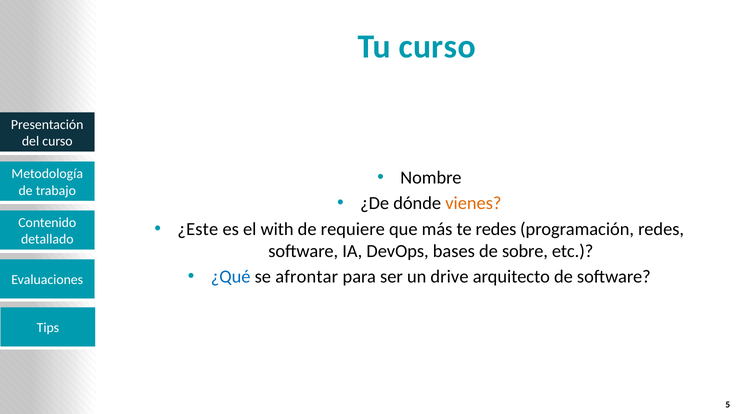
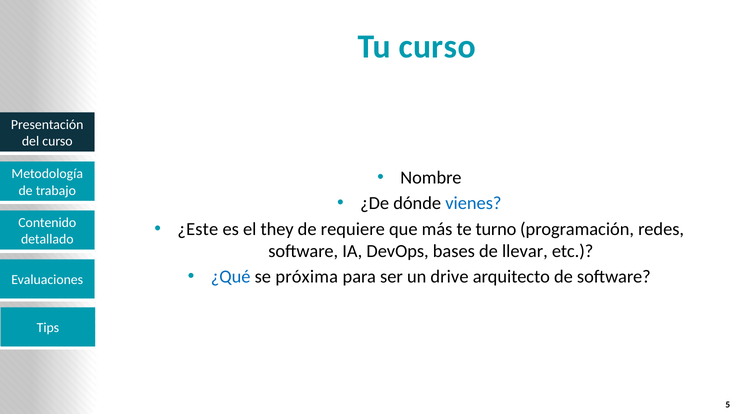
vienes colour: orange -> blue
with: with -> they
te redes: redes -> turno
sobre: sobre -> llevar
afrontar: afrontar -> próxima
